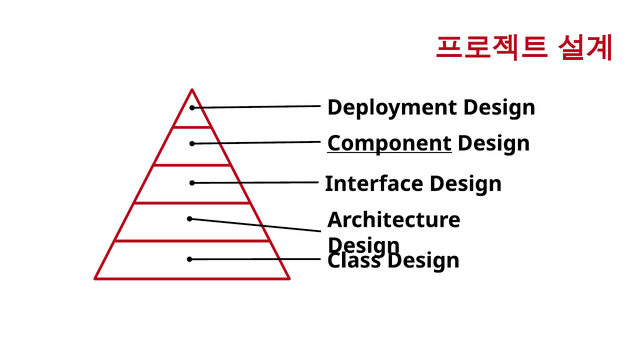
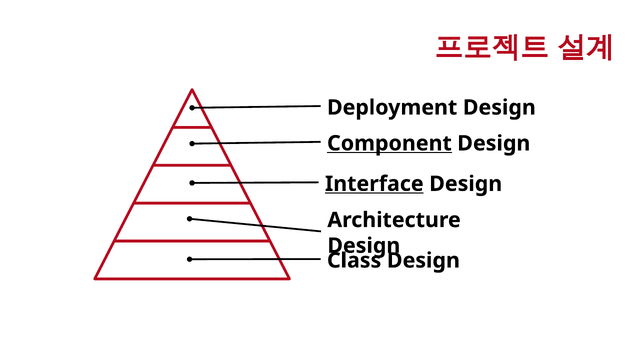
Interface underline: none -> present
